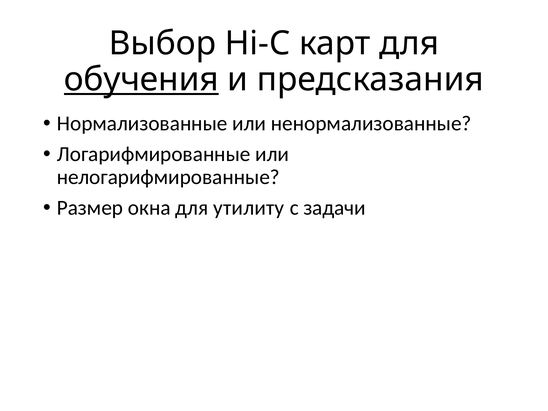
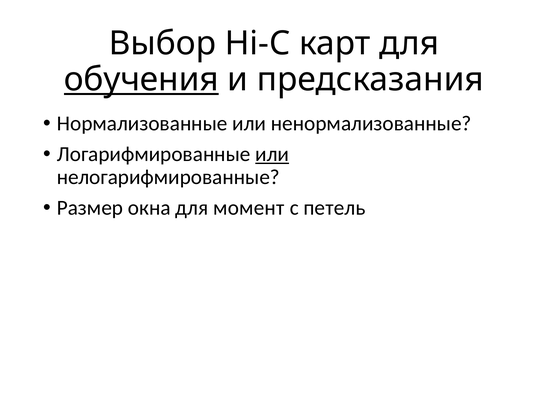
или at (272, 154) underline: none -> present
утилиту: утилиту -> момент
задачи: задачи -> петель
